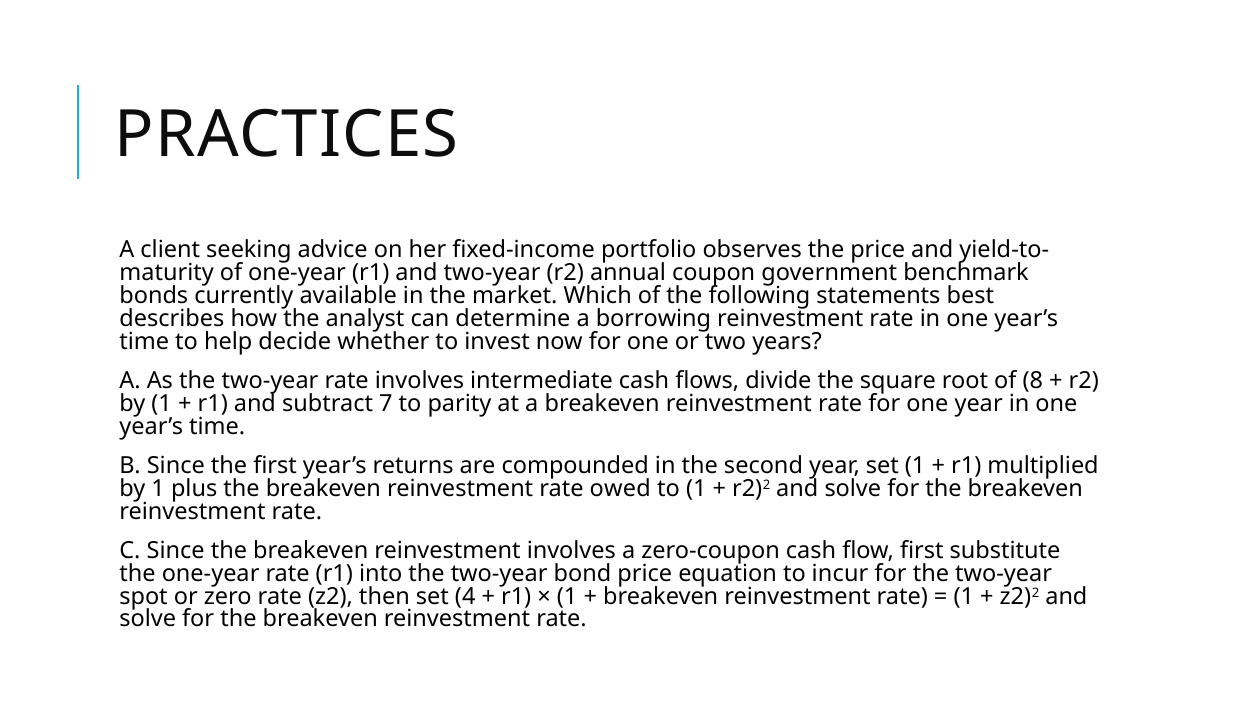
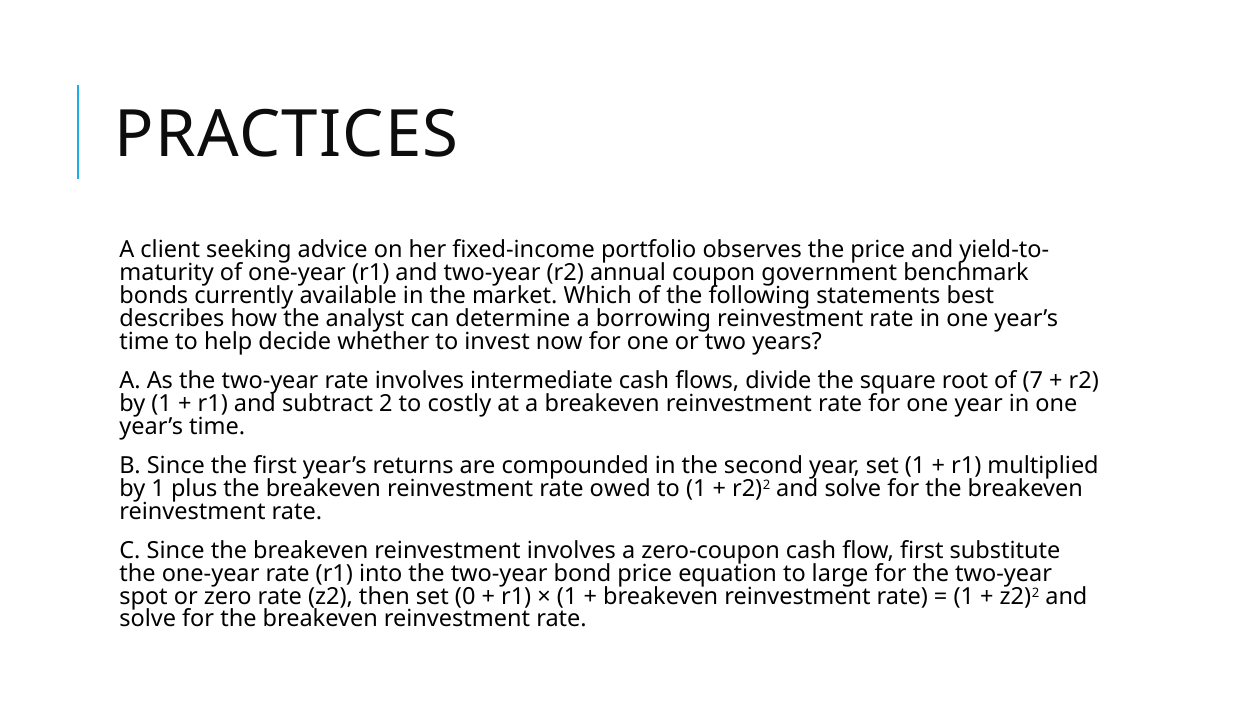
8: 8 -> 7
7: 7 -> 2
parity: parity -> costly
incur: incur -> large
4: 4 -> 0
